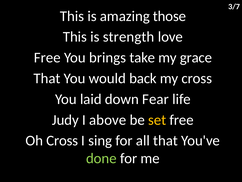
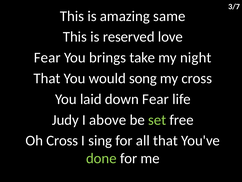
those: those -> same
strength: strength -> reserved
Free at (47, 57): Free -> Fear
grace: grace -> night
back: back -> song
set colour: yellow -> light green
